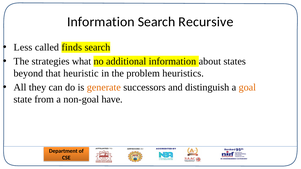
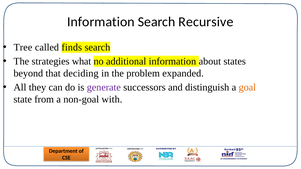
Less: Less -> Tree
heuristic: heuristic -> deciding
heuristics: heuristics -> expanded
generate colour: orange -> purple
have: have -> with
